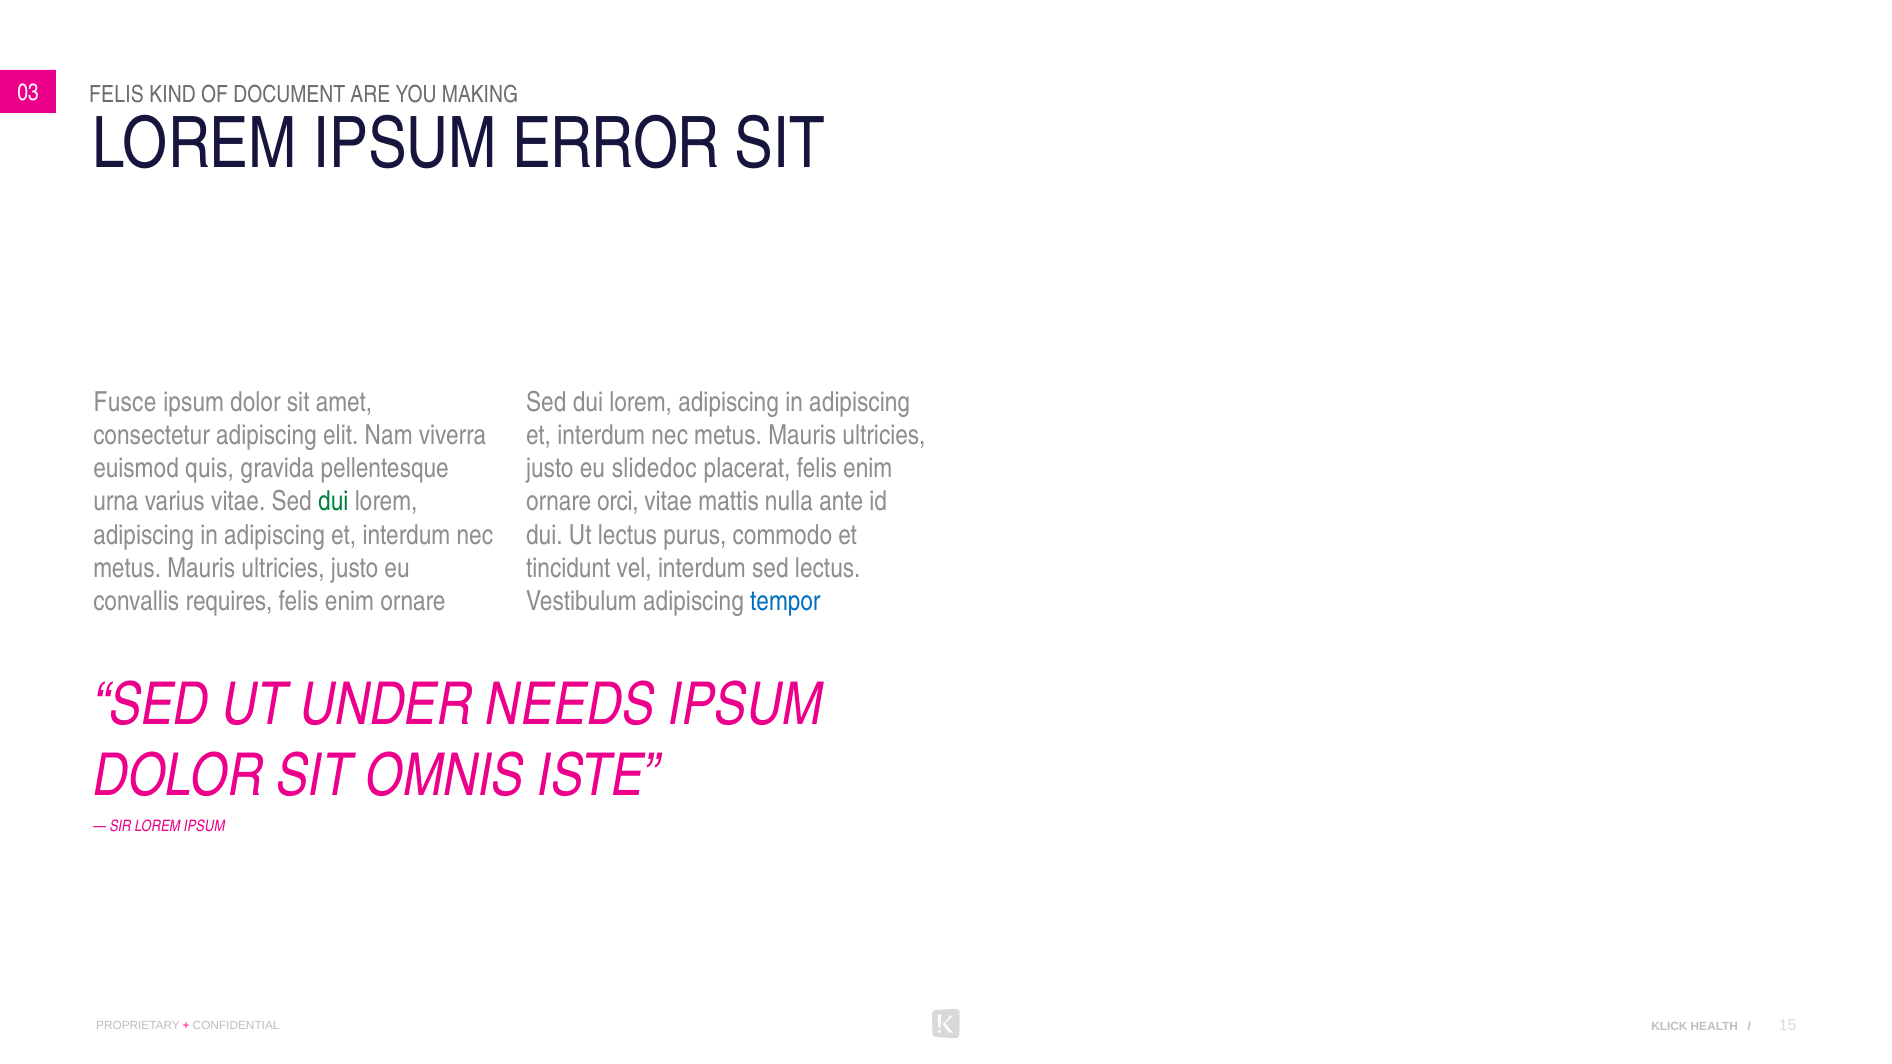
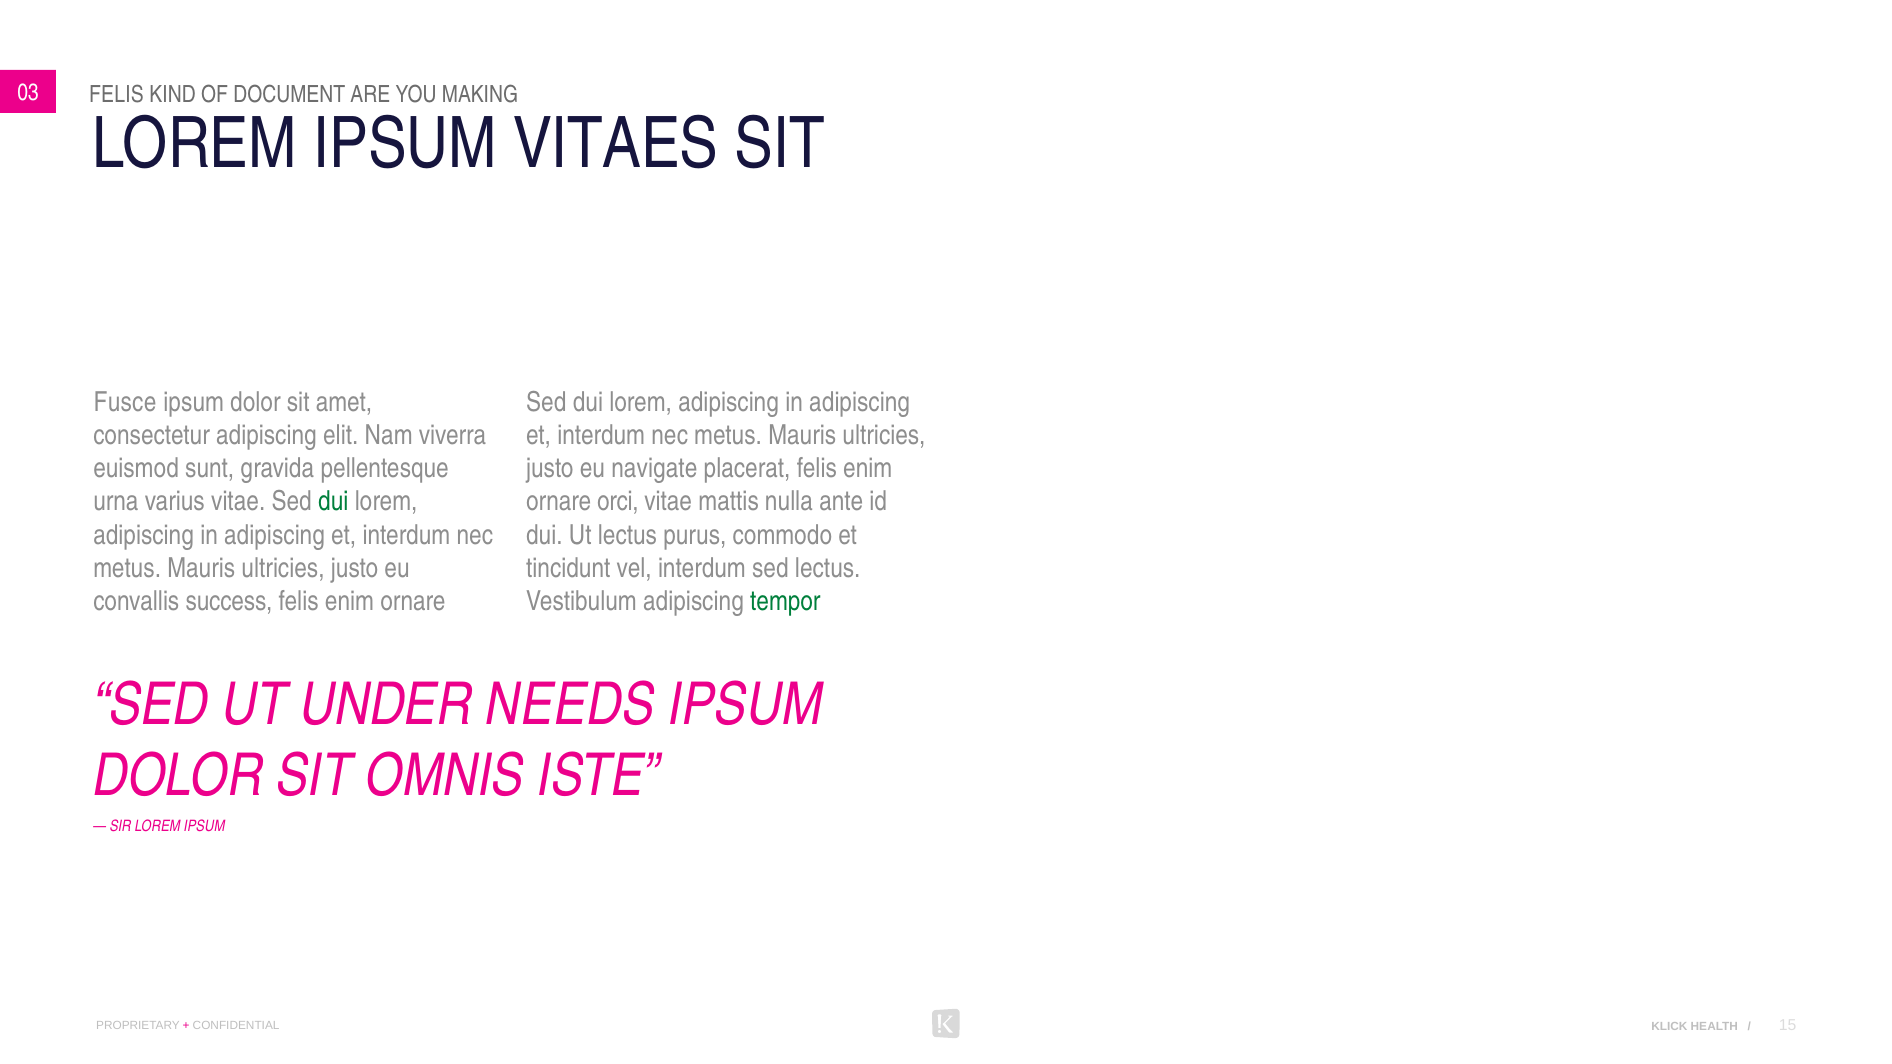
ERROR: ERROR -> VITAES
quis: quis -> sunt
slidedoc: slidedoc -> navigate
requires: requires -> success
tempor colour: blue -> green
